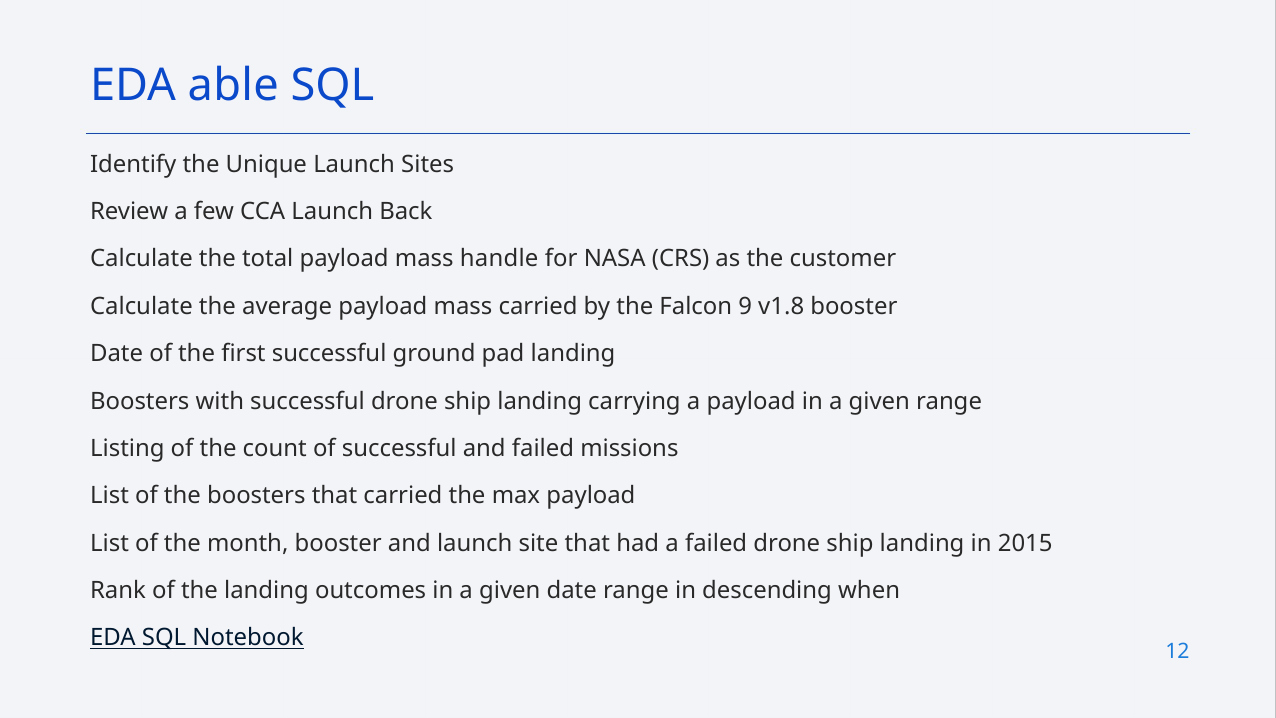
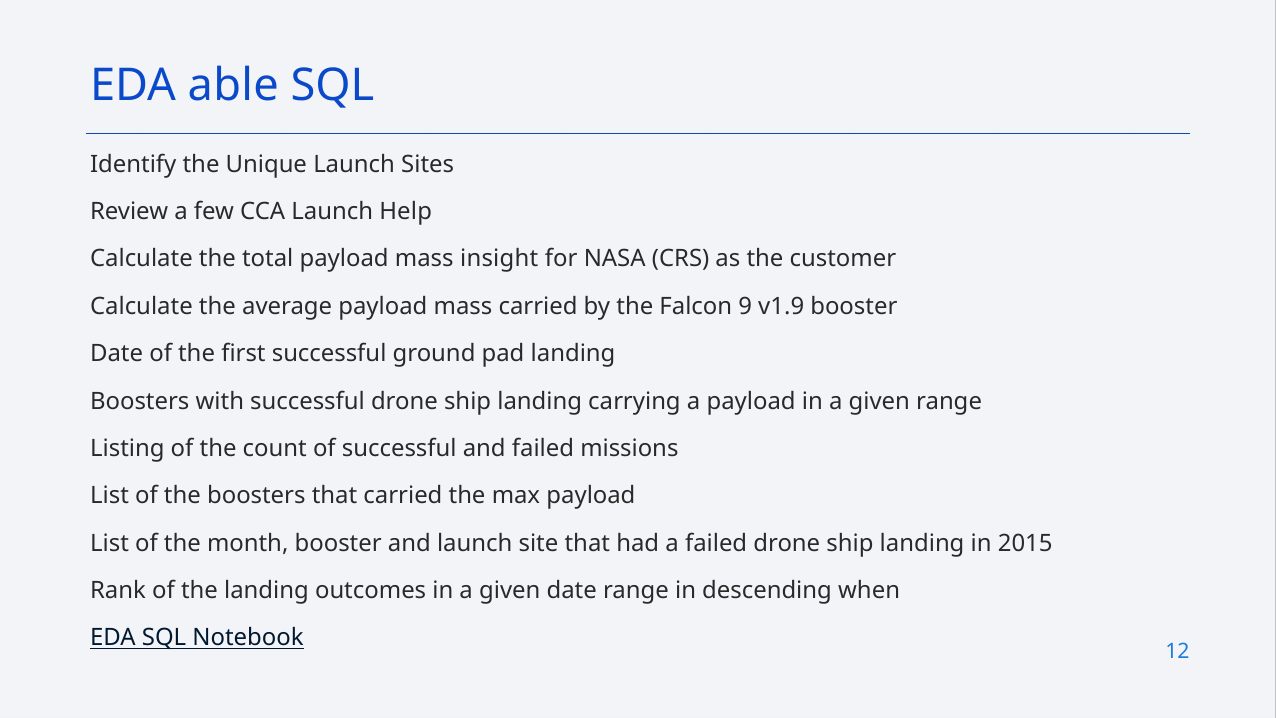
Back: Back -> Help
handle: handle -> insight
v1.8: v1.8 -> v1.9
